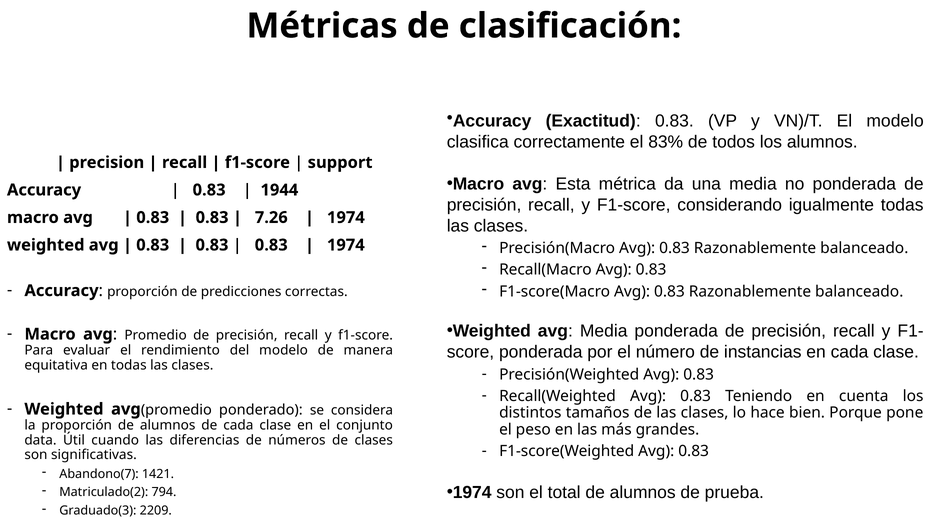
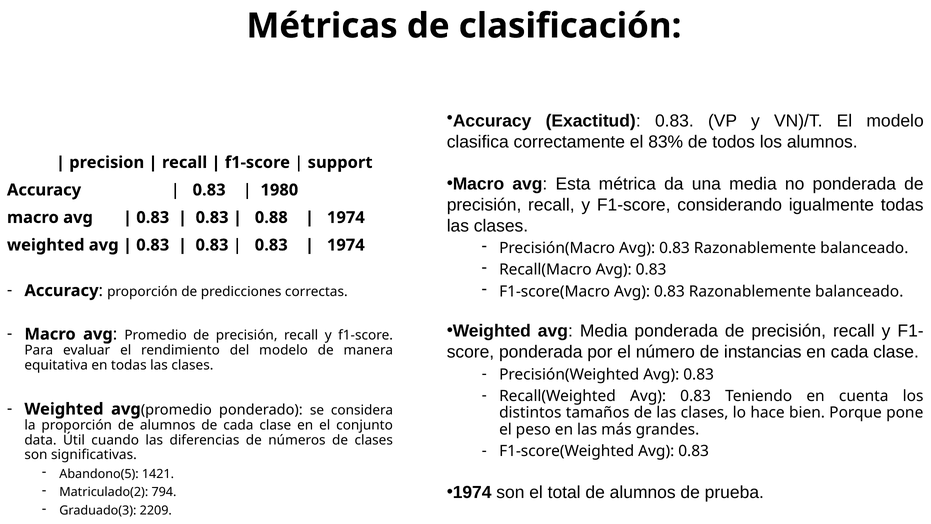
1944: 1944 -> 1980
7.26: 7.26 -> 0.88
Abandono(7: Abandono(7 -> Abandono(5
